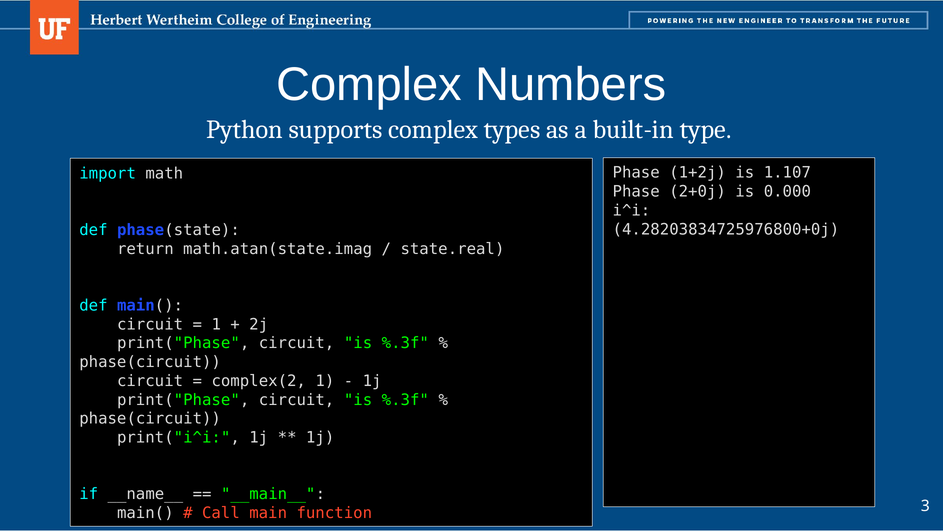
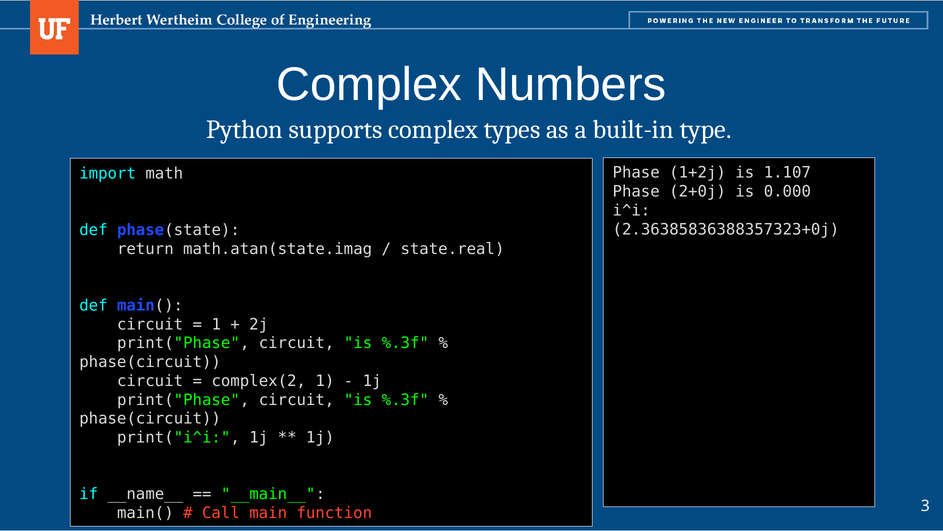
4.28203834725976800+0j: 4.28203834725976800+0j -> 2.36385836388357323+0j
